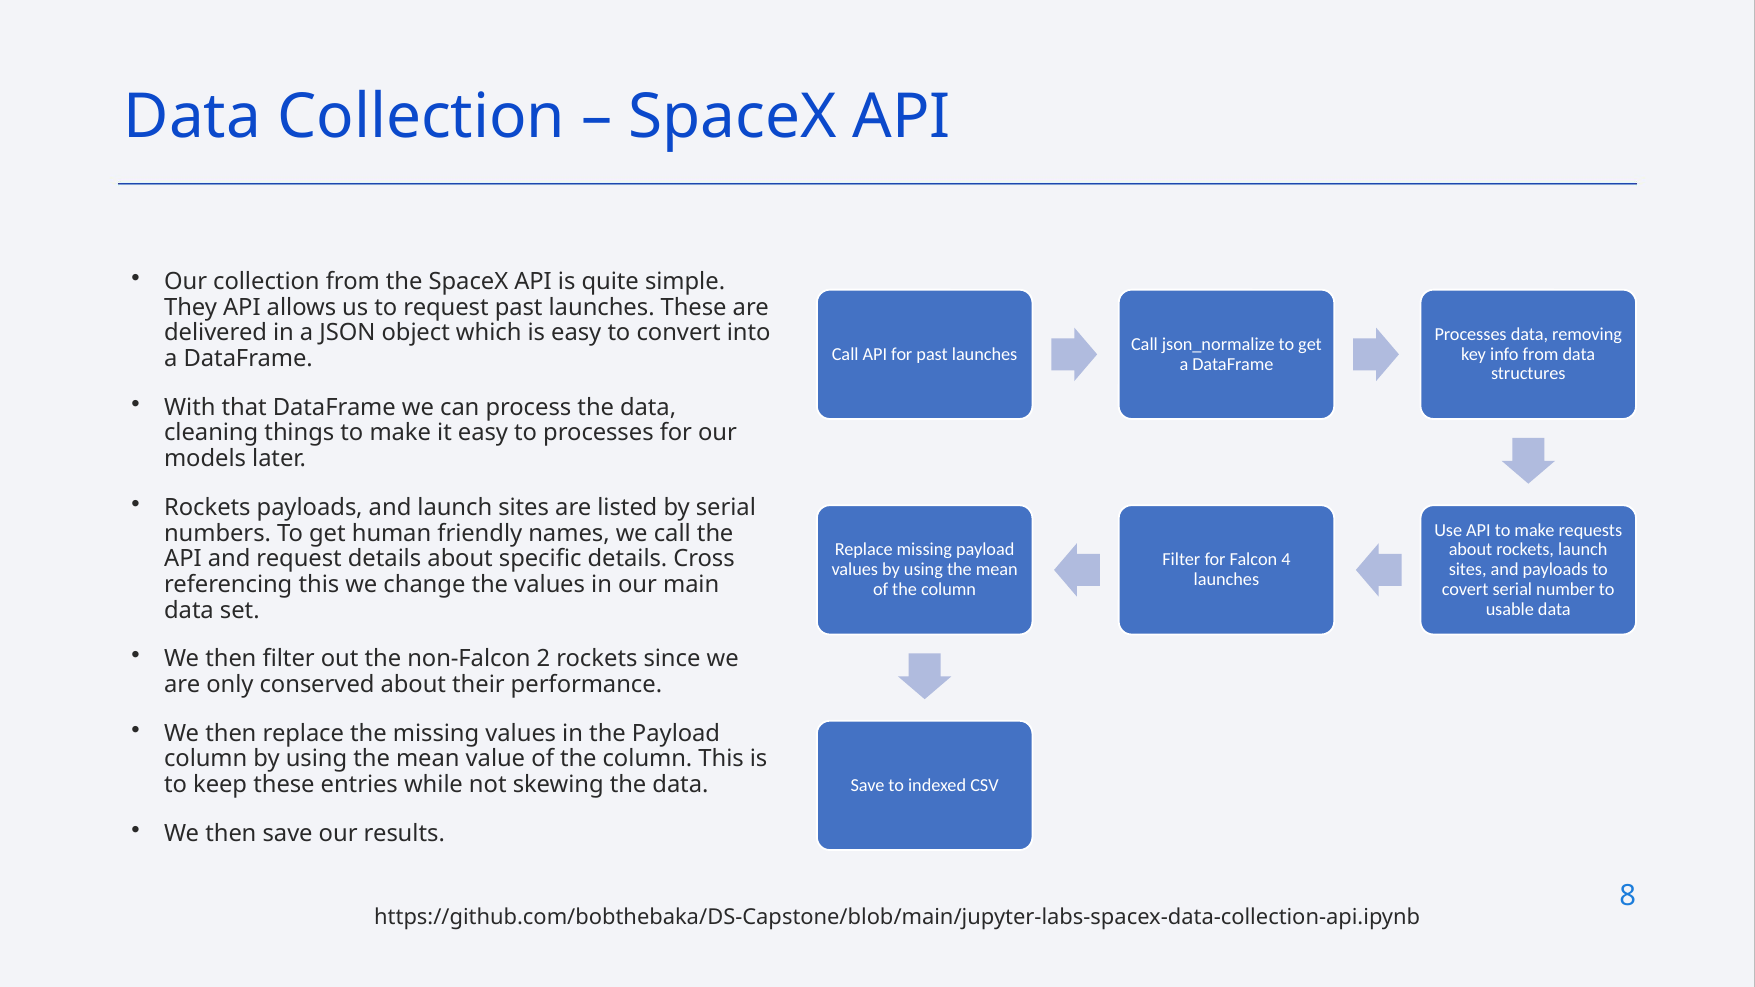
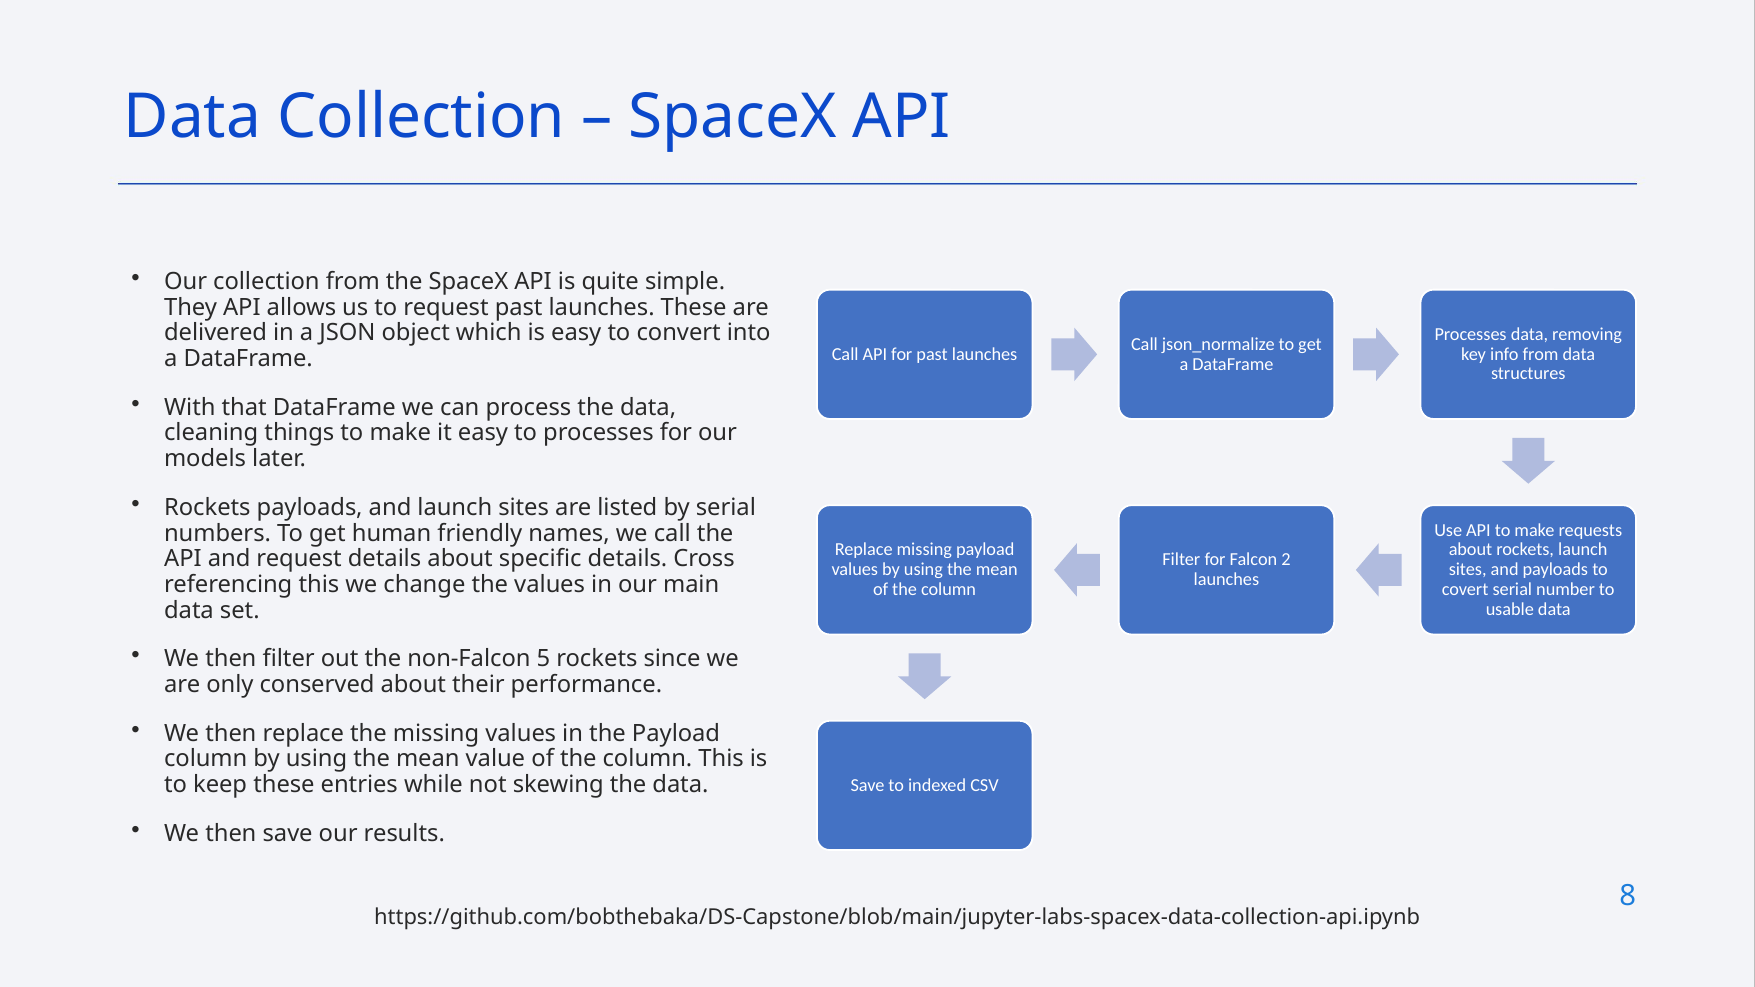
4: 4 -> 2
2: 2 -> 5
